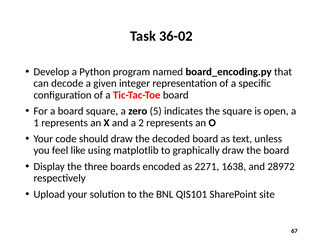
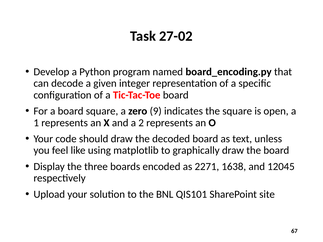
36-02: 36-02 -> 27-02
5: 5 -> 9
28972: 28972 -> 12045
